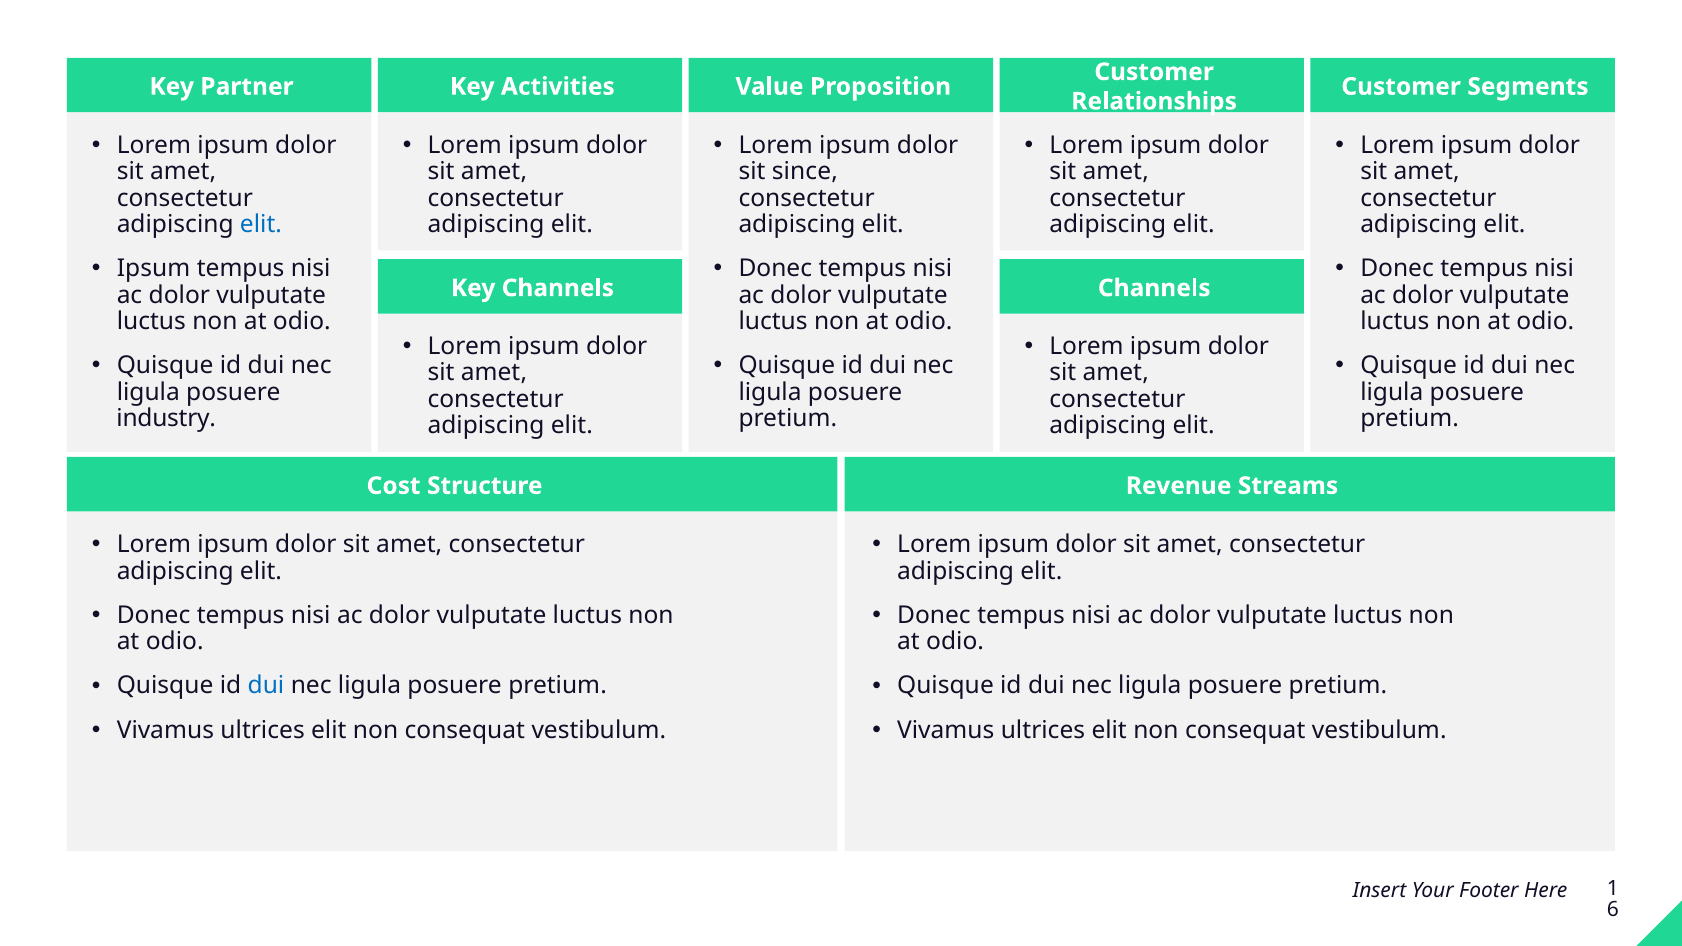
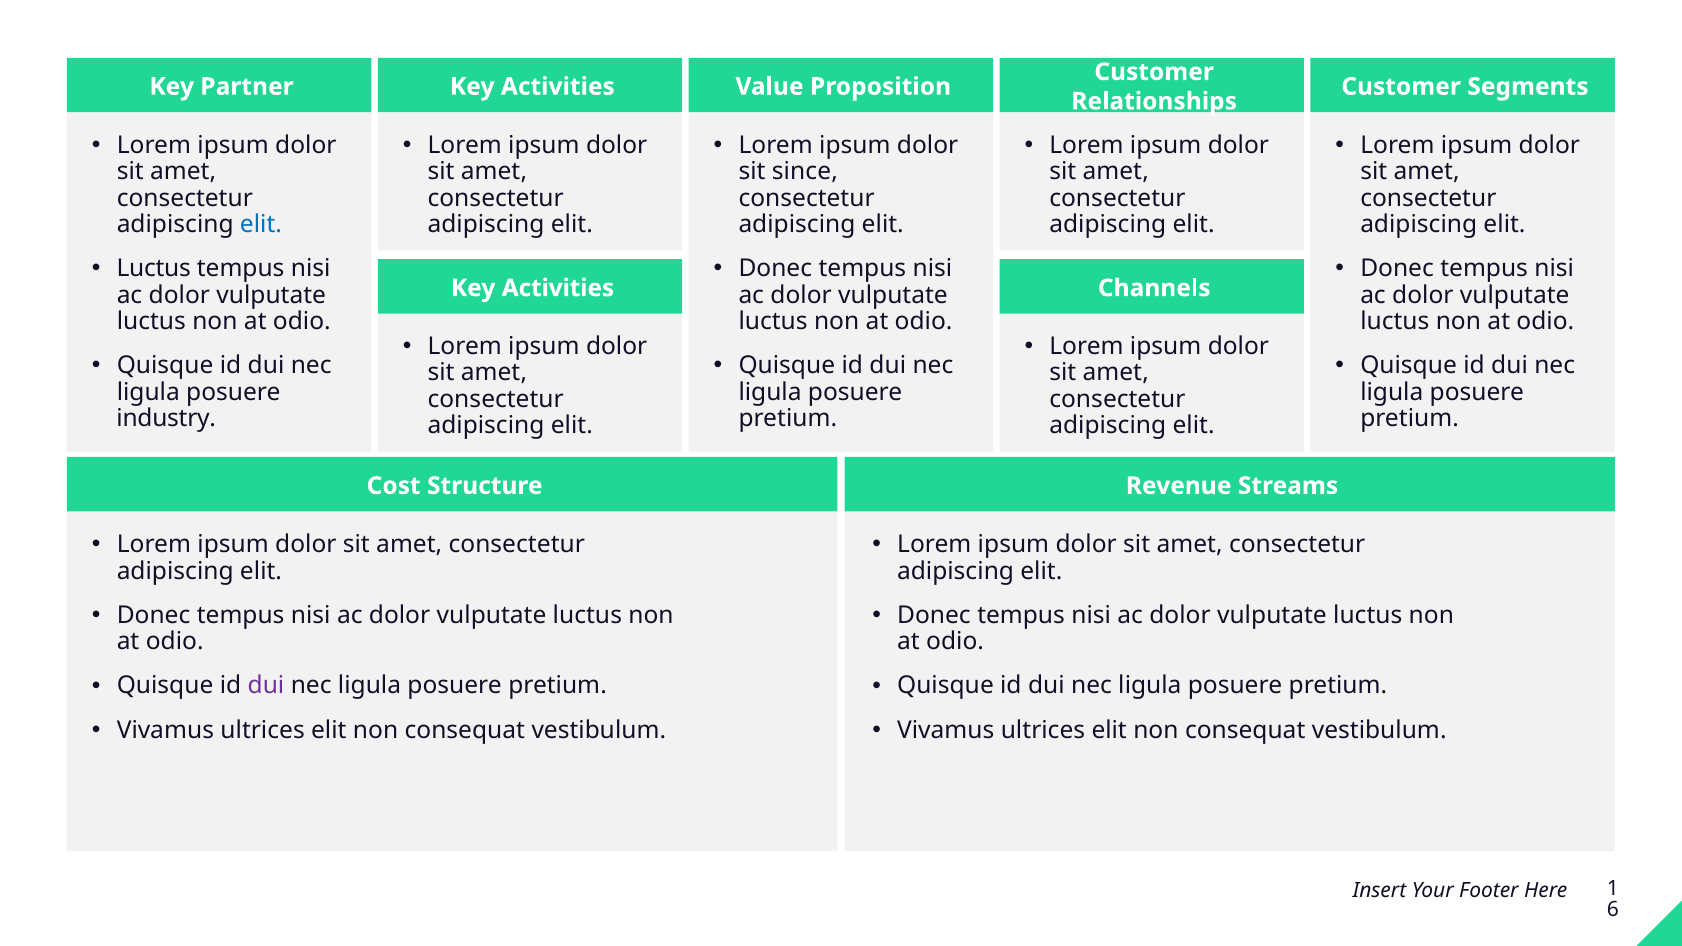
Ipsum at (154, 269): Ipsum -> Luctus
Channels at (558, 288): Channels -> Activities
dui at (266, 686) colour: blue -> purple
